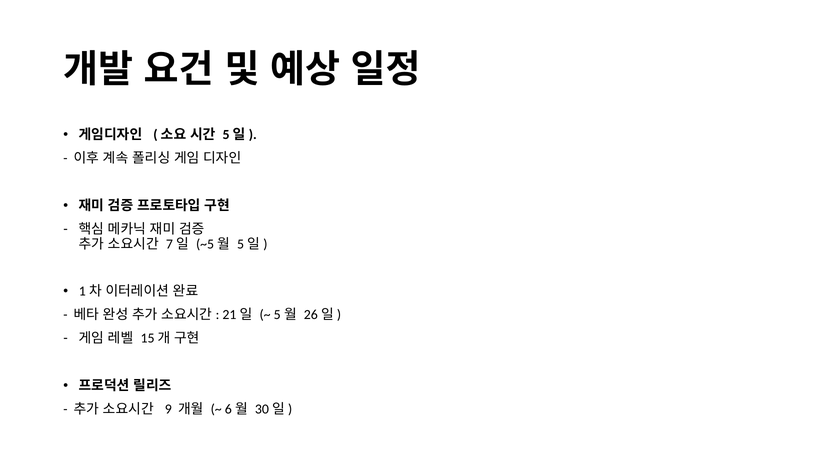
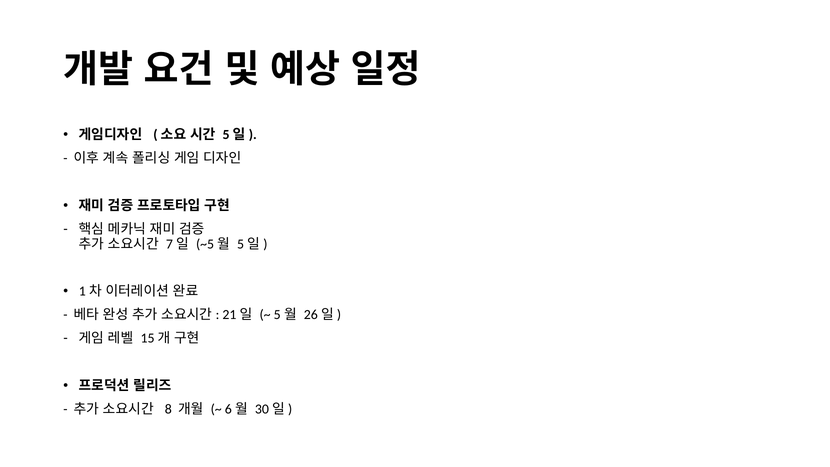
9: 9 -> 8
